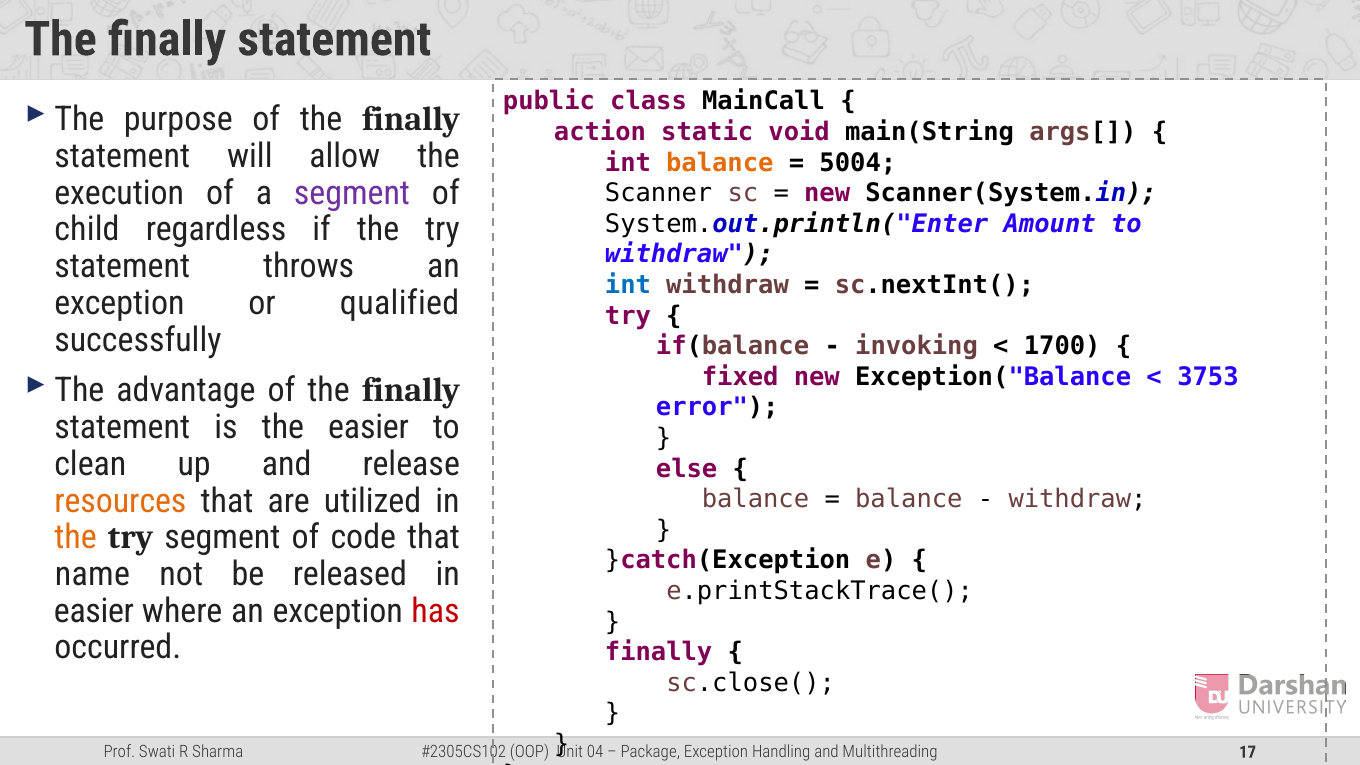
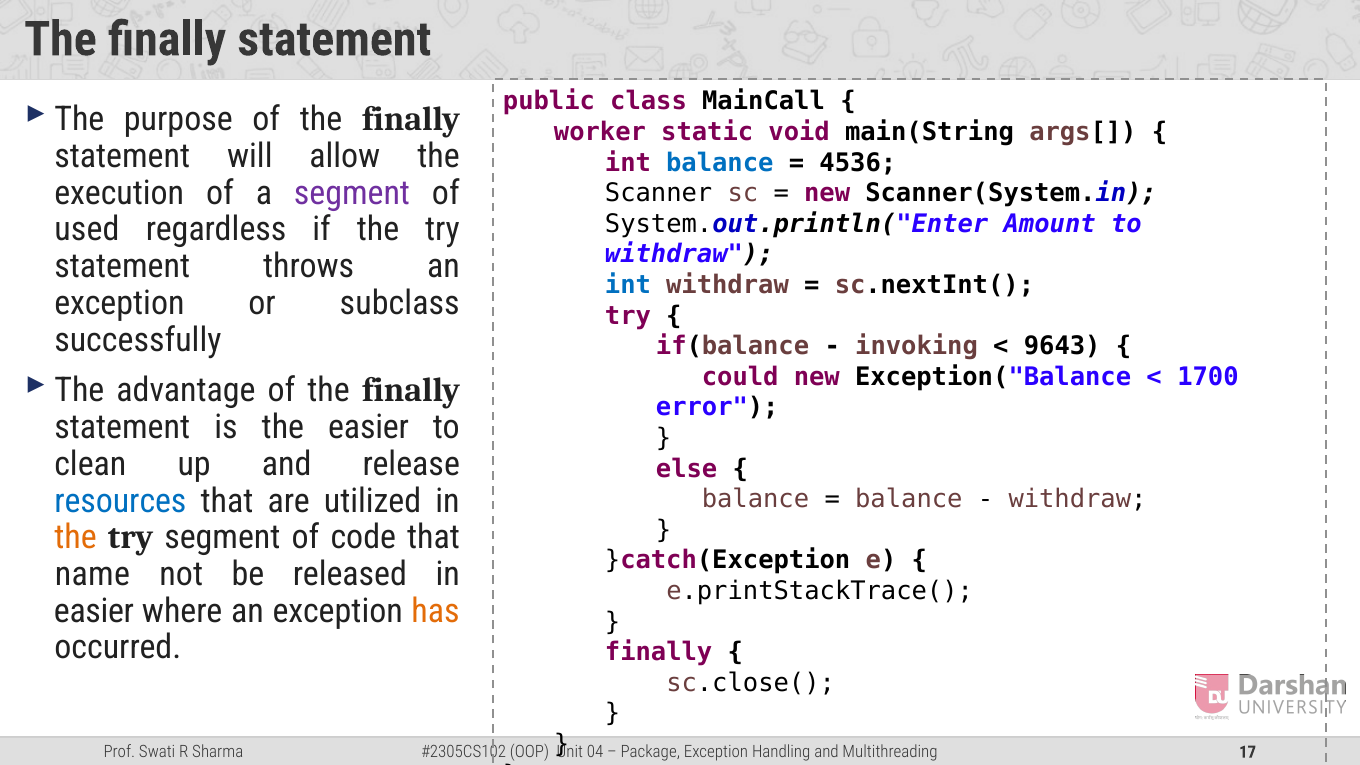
action: action -> worker
balance at (720, 163) colour: orange -> blue
5004: 5004 -> 4536
child: child -> used
qualified: qualified -> subclass
1700: 1700 -> 9643
fixed: fixed -> could
3753: 3753 -> 1700
resources colour: orange -> blue
has colour: red -> orange
